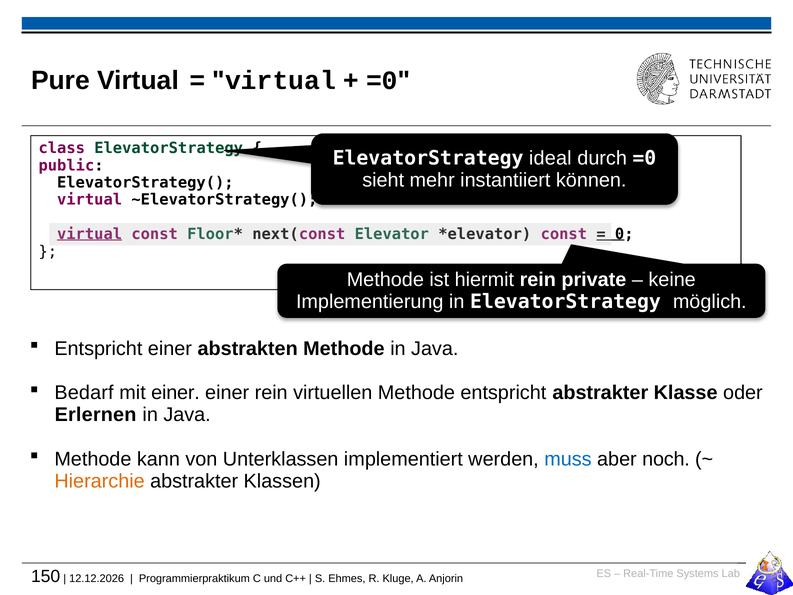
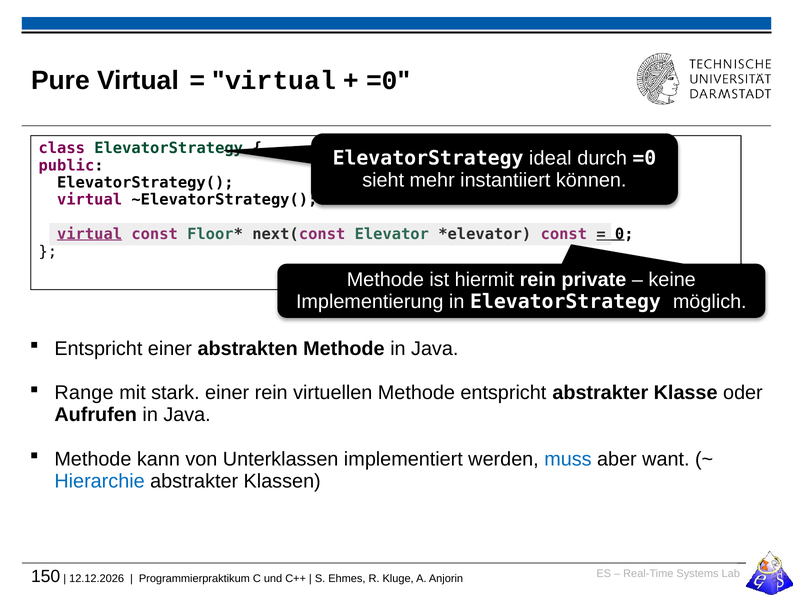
Bedarf: Bedarf -> Range
mit einer: einer -> stark
Erlernen: Erlernen -> Aufrufen
noch: noch -> want
Hierarchie colour: orange -> blue
